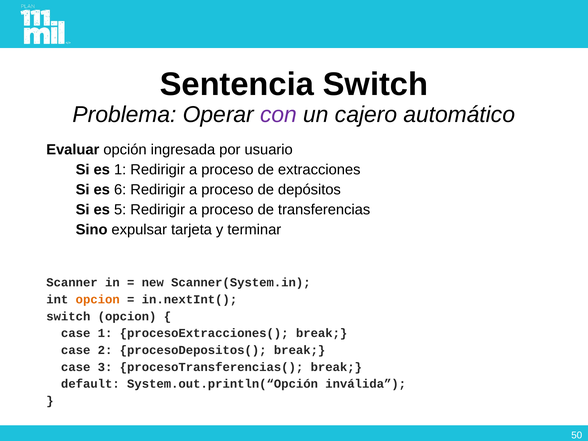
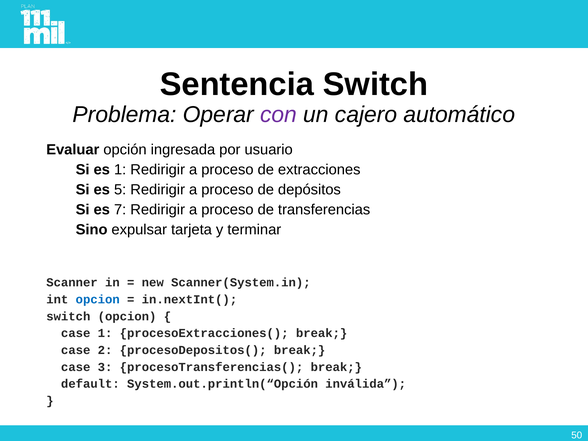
6: 6 -> 5
5: 5 -> 7
opcion at (98, 299) colour: orange -> blue
